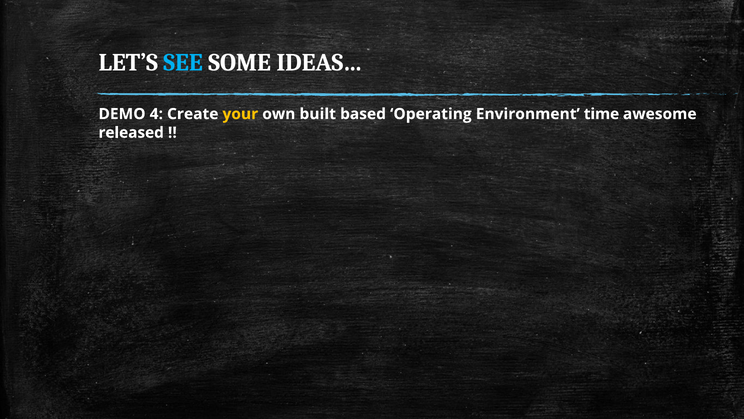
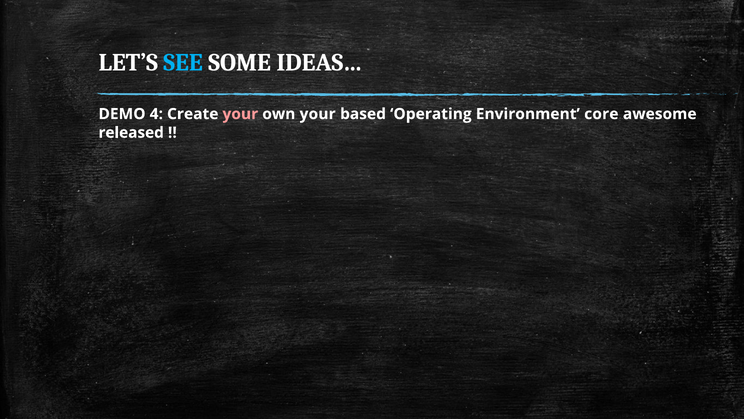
your at (240, 114) colour: yellow -> pink
own built: built -> your
time: time -> core
